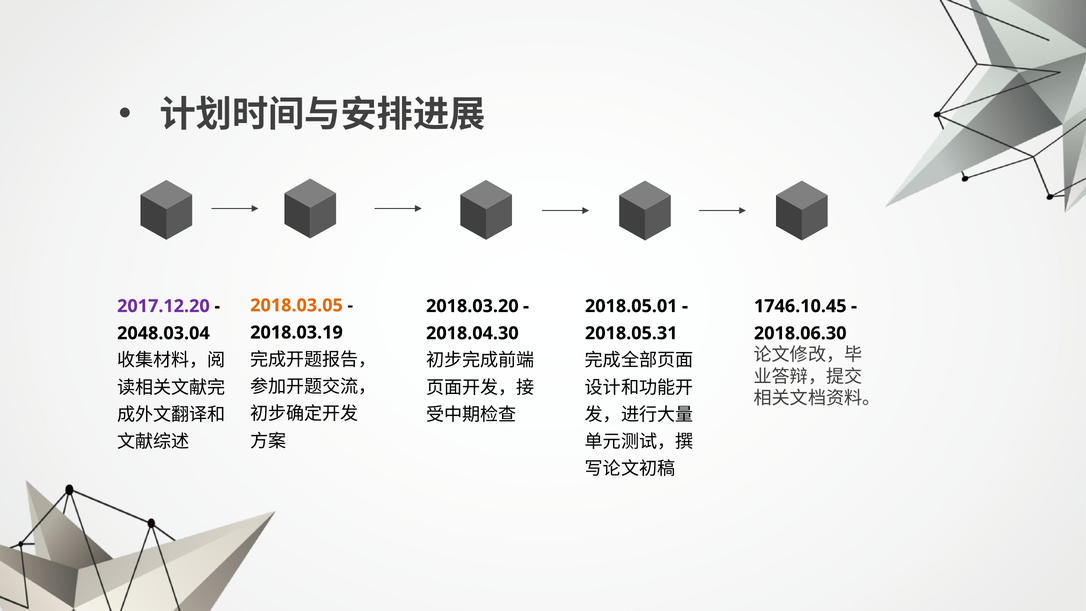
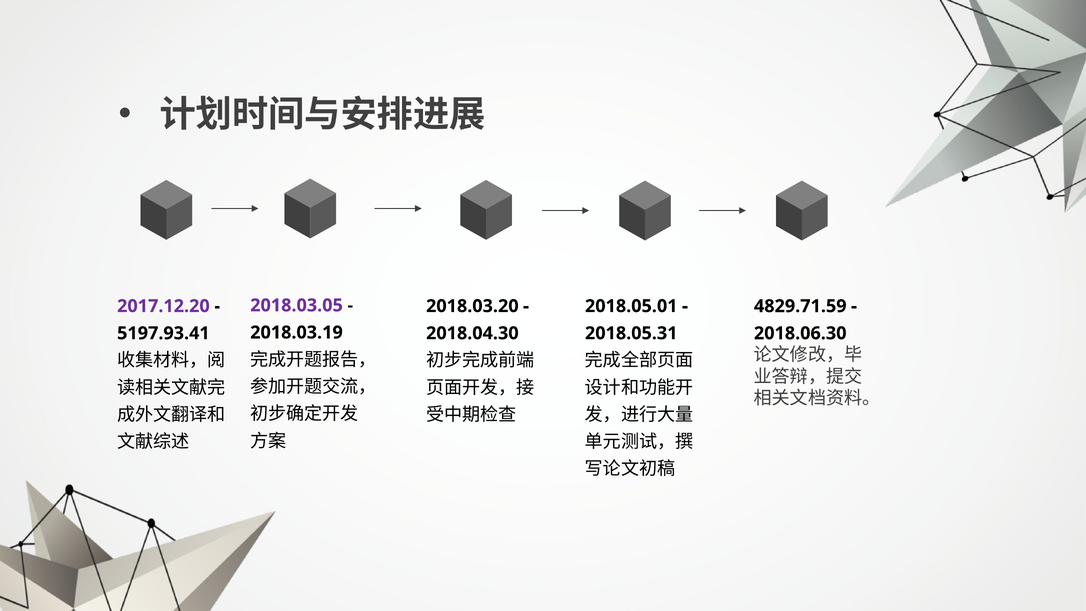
2018.03.05 colour: orange -> purple
1746.10.45: 1746.10.45 -> 4829.71.59
2048.03.04: 2048.03.04 -> 5197.93.41
